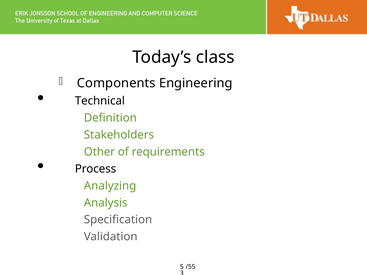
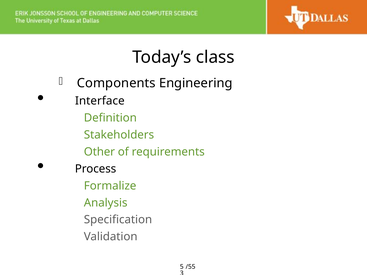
Technical: Technical -> Interface
Analyzing: Analyzing -> Formalize
